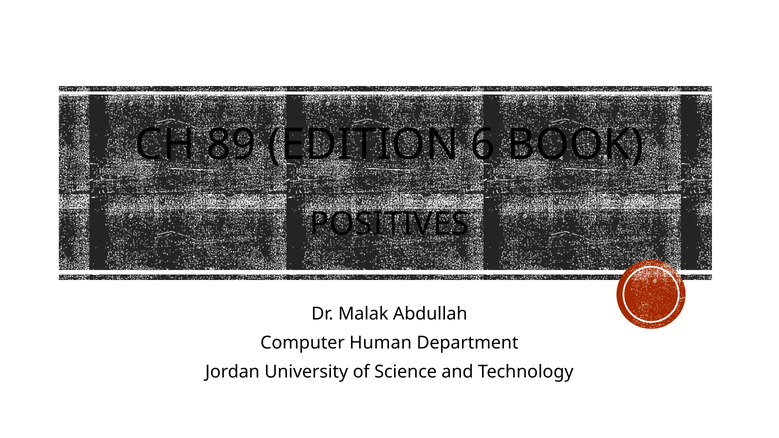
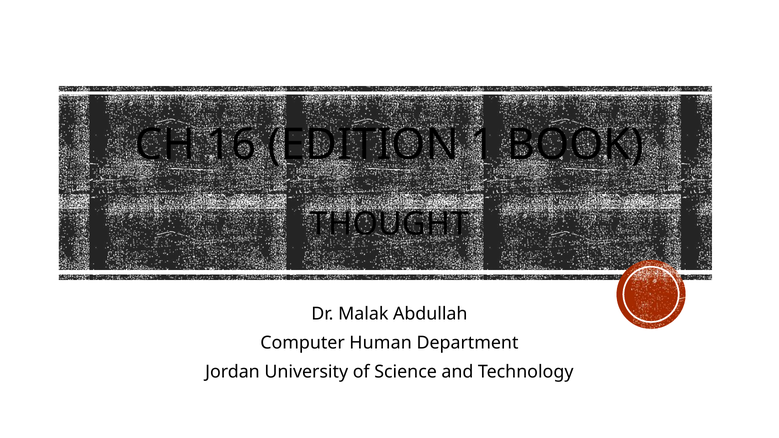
89: 89 -> 16
6: 6 -> 1
POSITIVES: POSITIVES -> THOUGHT
